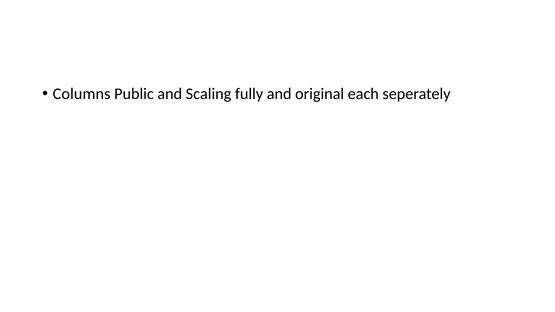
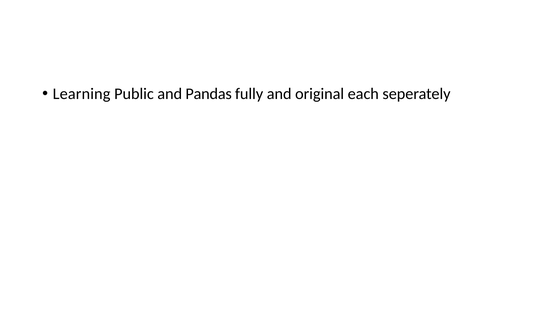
Columns: Columns -> Learning
Scaling: Scaling -> Pandas
